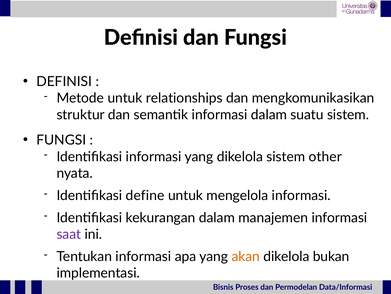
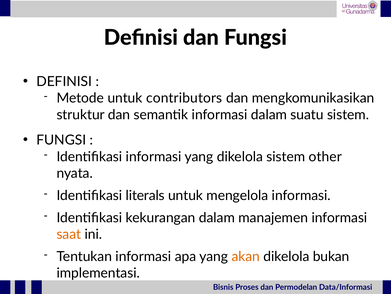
relationships: relationships -> contributors
define: define -> literals
saat colour: purple -> orange
